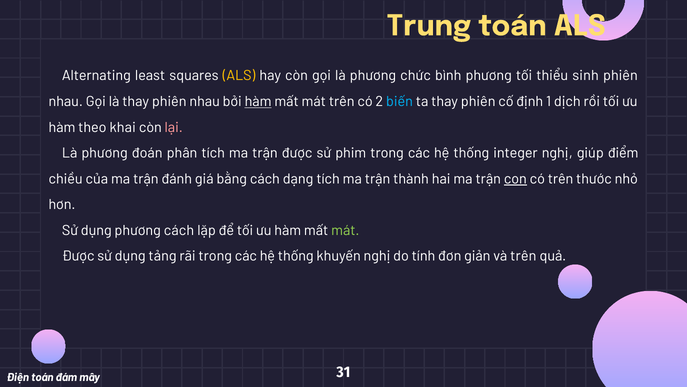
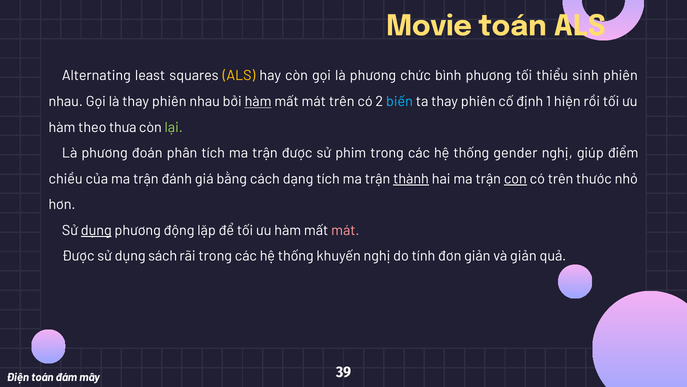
Trung: Trung -> Movie
dịch: dịch -> hiện
khai: khai -> thưa
lại colour: pink -> light green
integer: integer -> gender
thành underline: none -> present
dụng at (96, 230) underline: none -> present
phương cách: cách -> động
mát at (345, 230) colour: light green -> pink
tảng: tảng -> sách
và trên: trên -> giản
31: 31 -> 39
